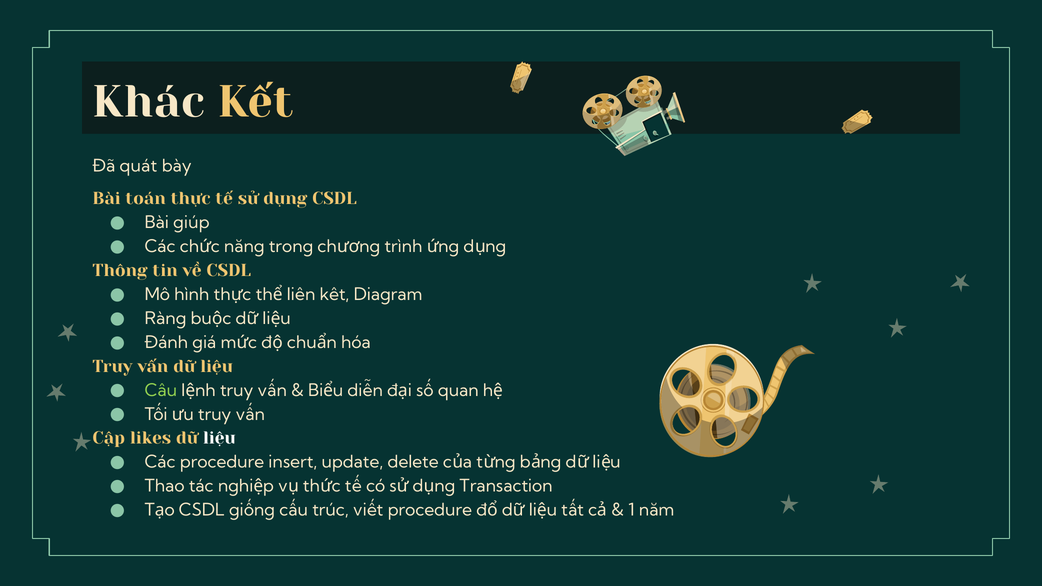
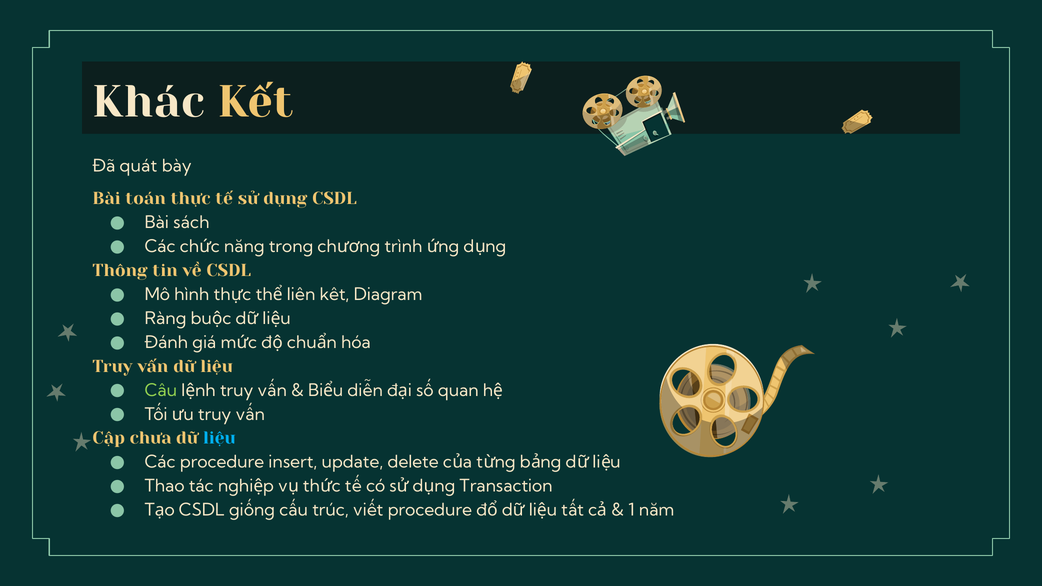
giúp: giúp -> sách
likes: likes -> chưa
liệu at (219, 438) colour: white -> light blue
